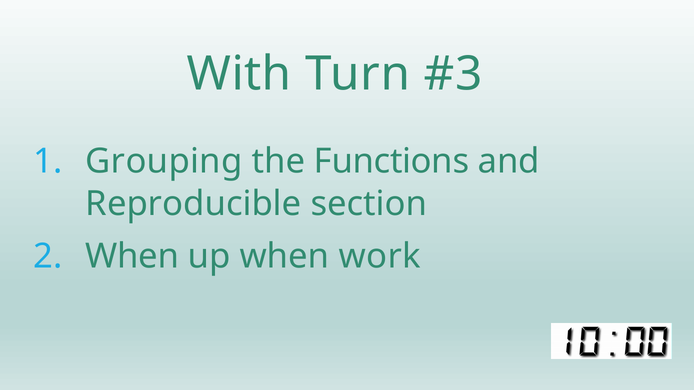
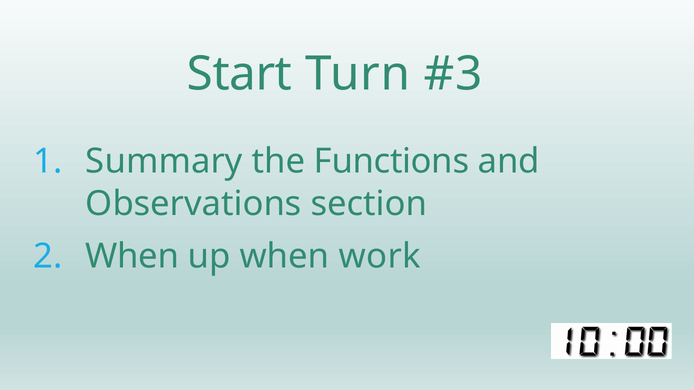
With: With -> Start
Grouping: Grouping -> Summary
Reproducible: Reproducible -> Observations
